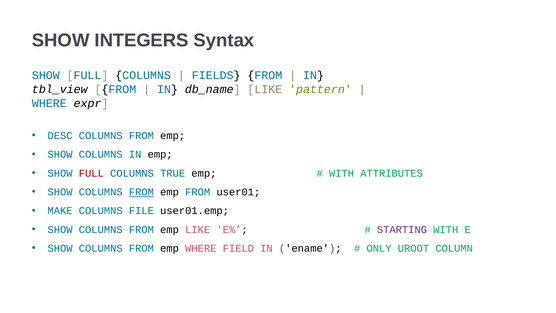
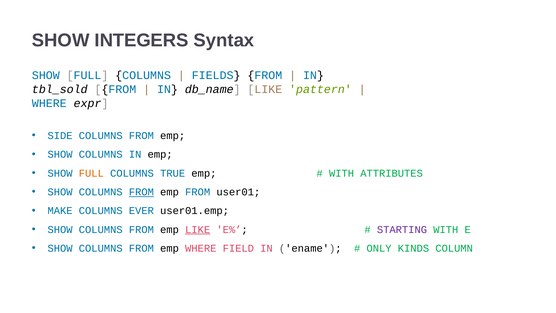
tbl_view: tbl_view -> tbl_sold
DESC: DESC -> SIDE
FULL at (91, 173) colour: red -> orange
FILE: FILE -> EVER
LIKE at (198, 229) underline: none -> present
UROOT: UROOT -> KINDS
